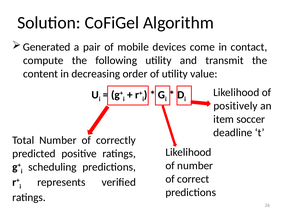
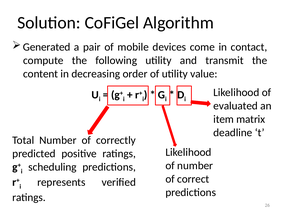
positively: positively -> evaluated
soccer: soccer -> matrix
